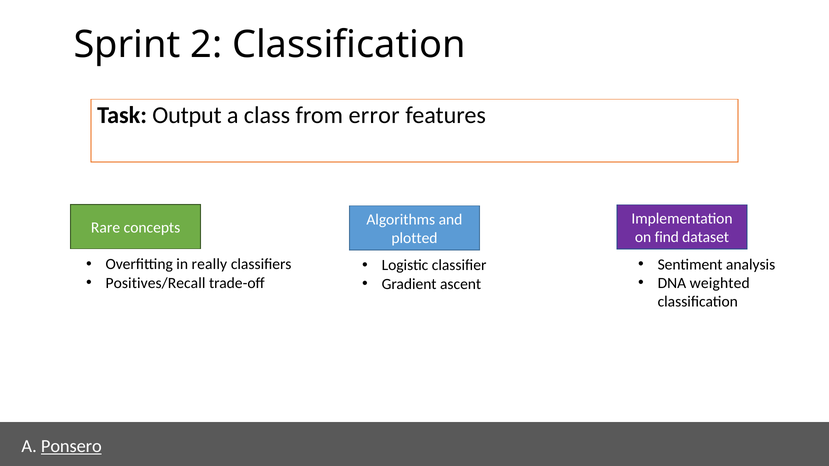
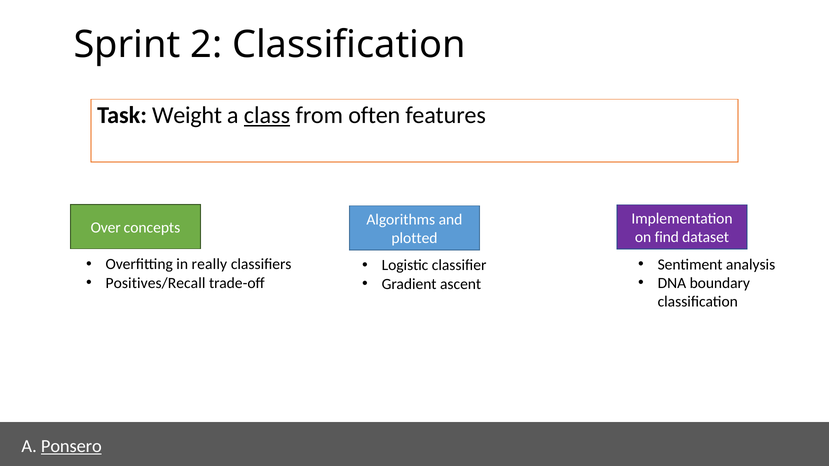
Output: Output -> Weight
class underline: none -> present
error: error -> often
Rare: Rare -> Over
weighted: weighted -> boundary
